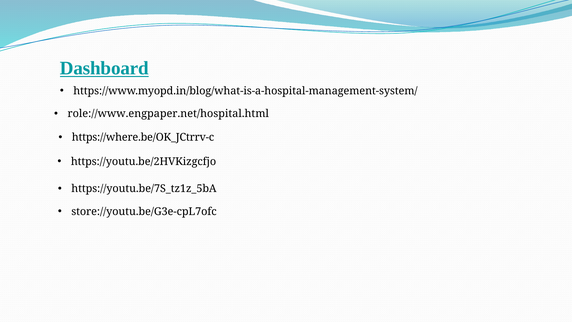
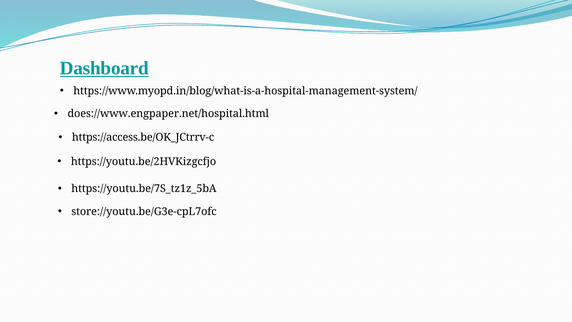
role://www.engpaper.net/hospital.html: role://www.engpaper.net/hospital.html -> does://www.engpaper.net/hospital.html
https://where.be/OK_JCtrrv-c: https://where.be/OK_JCtrrv-c -> https://access.be/OK_JCtrrv-c
